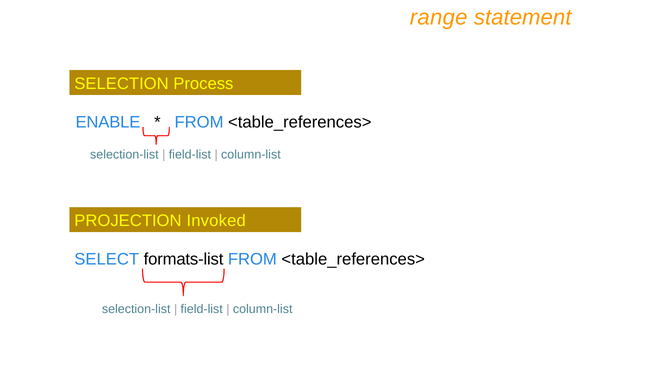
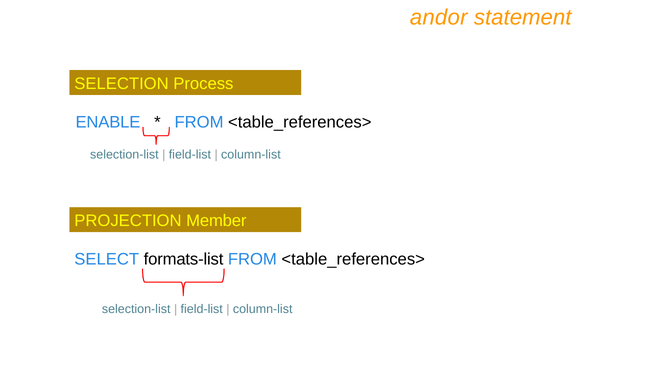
range: range -> andor
Invoked: Invoked -> Member
